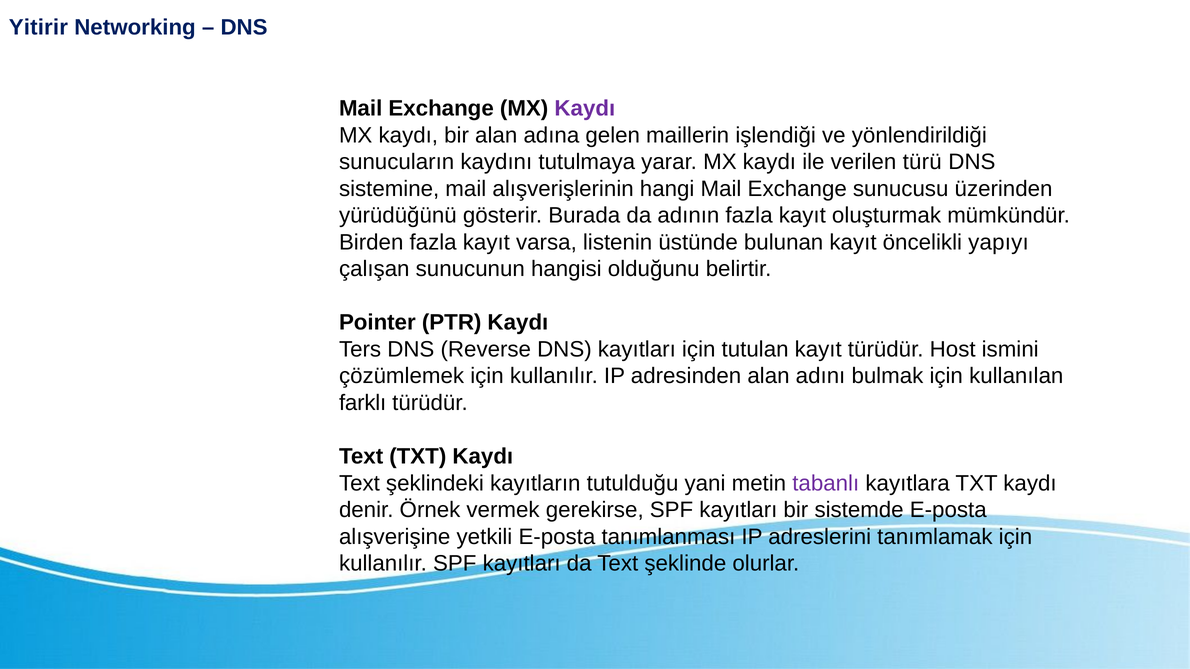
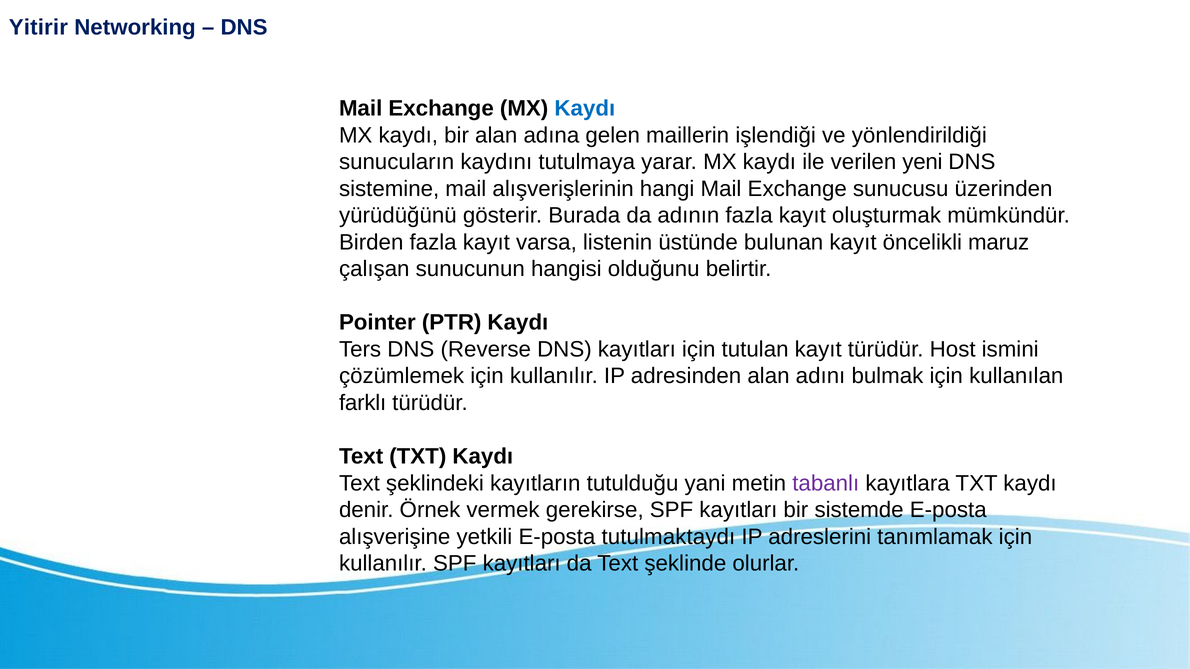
Kaydı at (585, 109) colour: purple -> blue
türü: türü -> yeni
yapıyı: yapıyı -> maruz
tanımlanması: tanımlanması -> tutulmaktaydı
